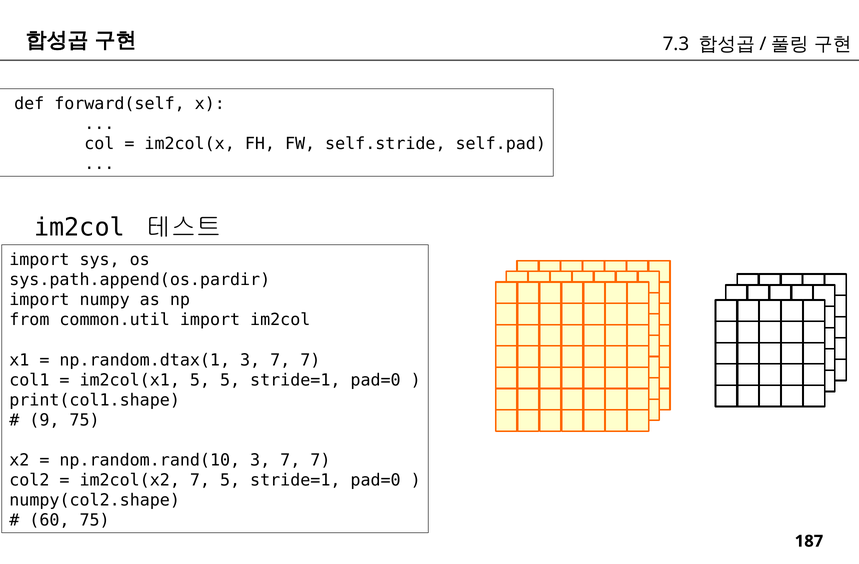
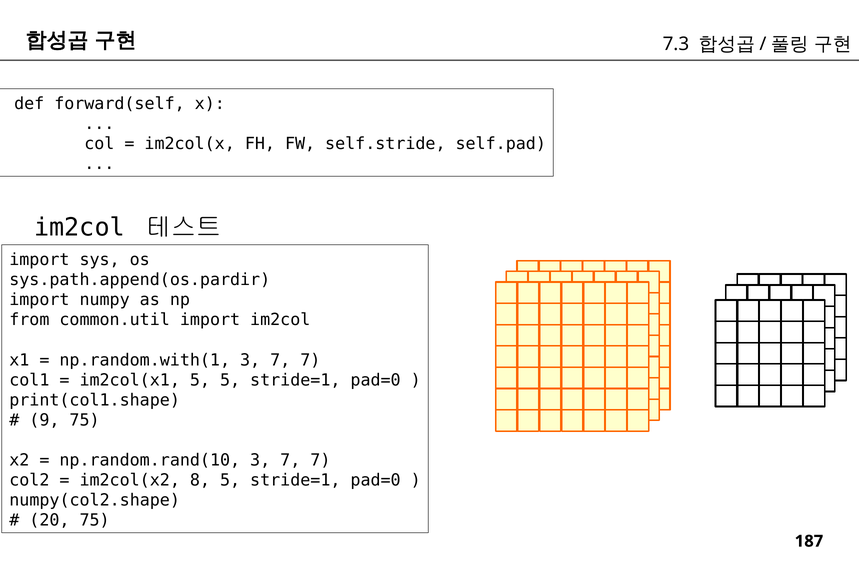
np.random.dtax(1: np.random.dtax(1 -> np.random.with(1
im2col(x2 7: 7 -> 8
60: 60 -> 20
